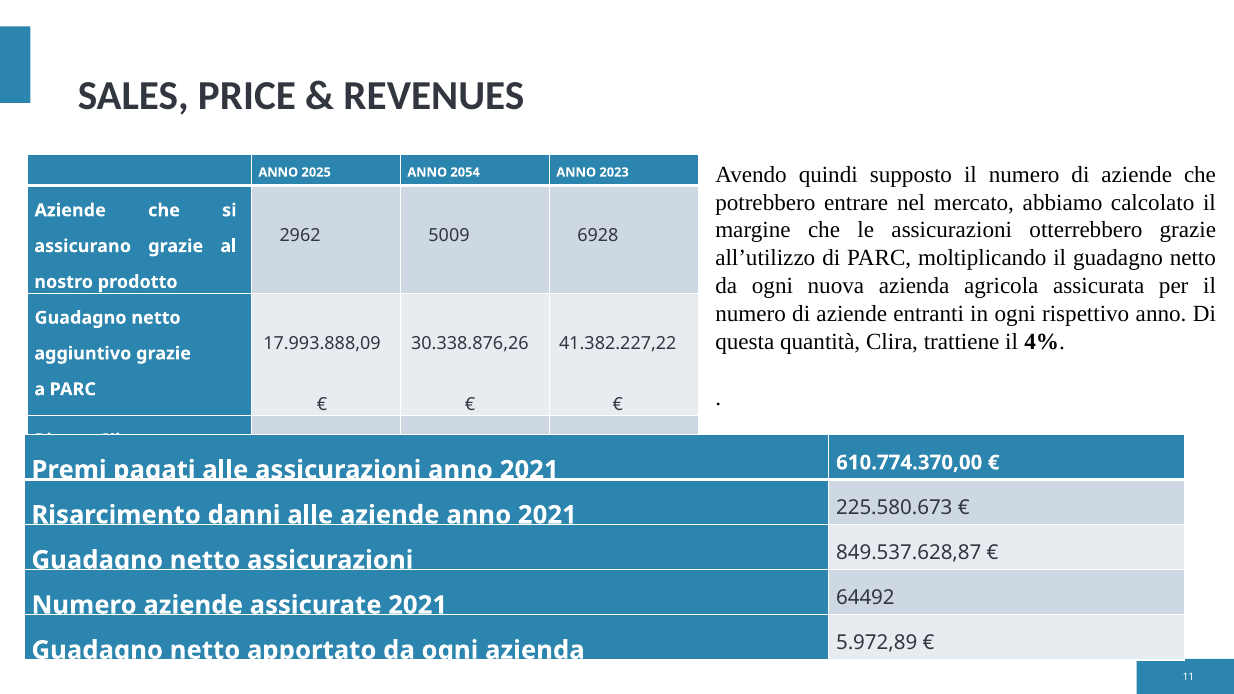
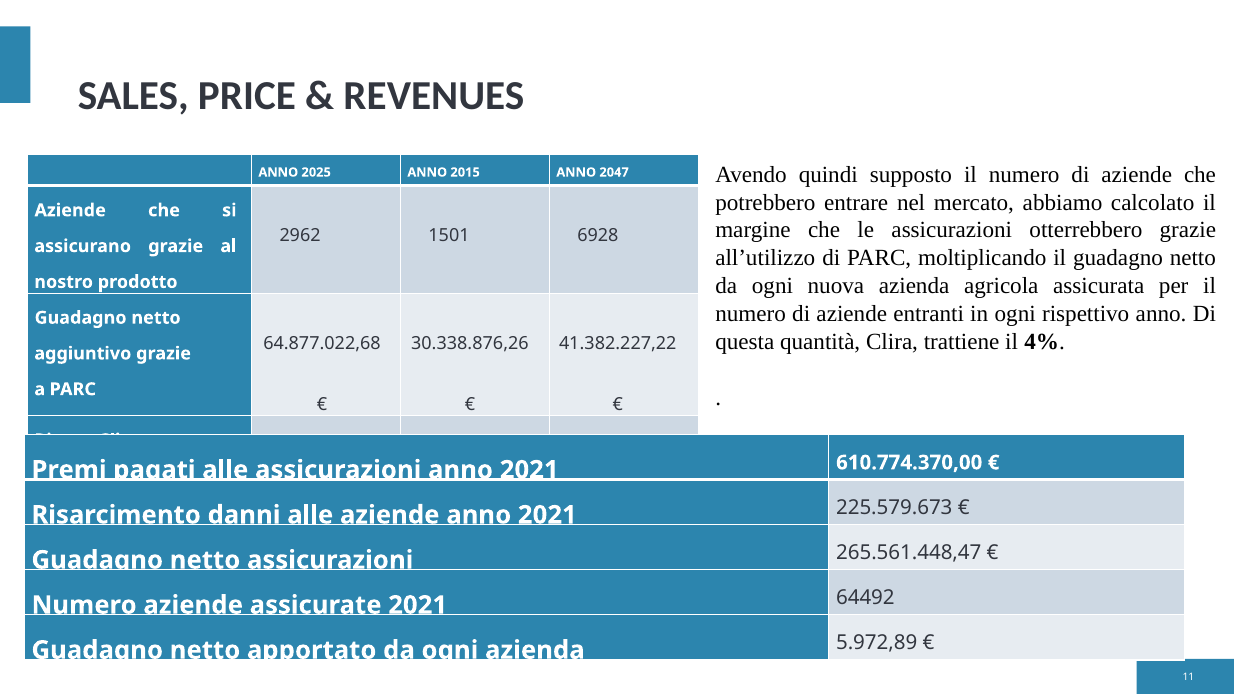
2054: 2054 -> 2015
2023: 2023 -> 2047
5009: 5009 -> 1501
17.993.888,09: 17.993.888,09 -> 64.877.022,68
225.580.673: 225.580.673 -> 225.579.673
849.537.628,87: 849.537.628,87 -> 265.561.448,47
